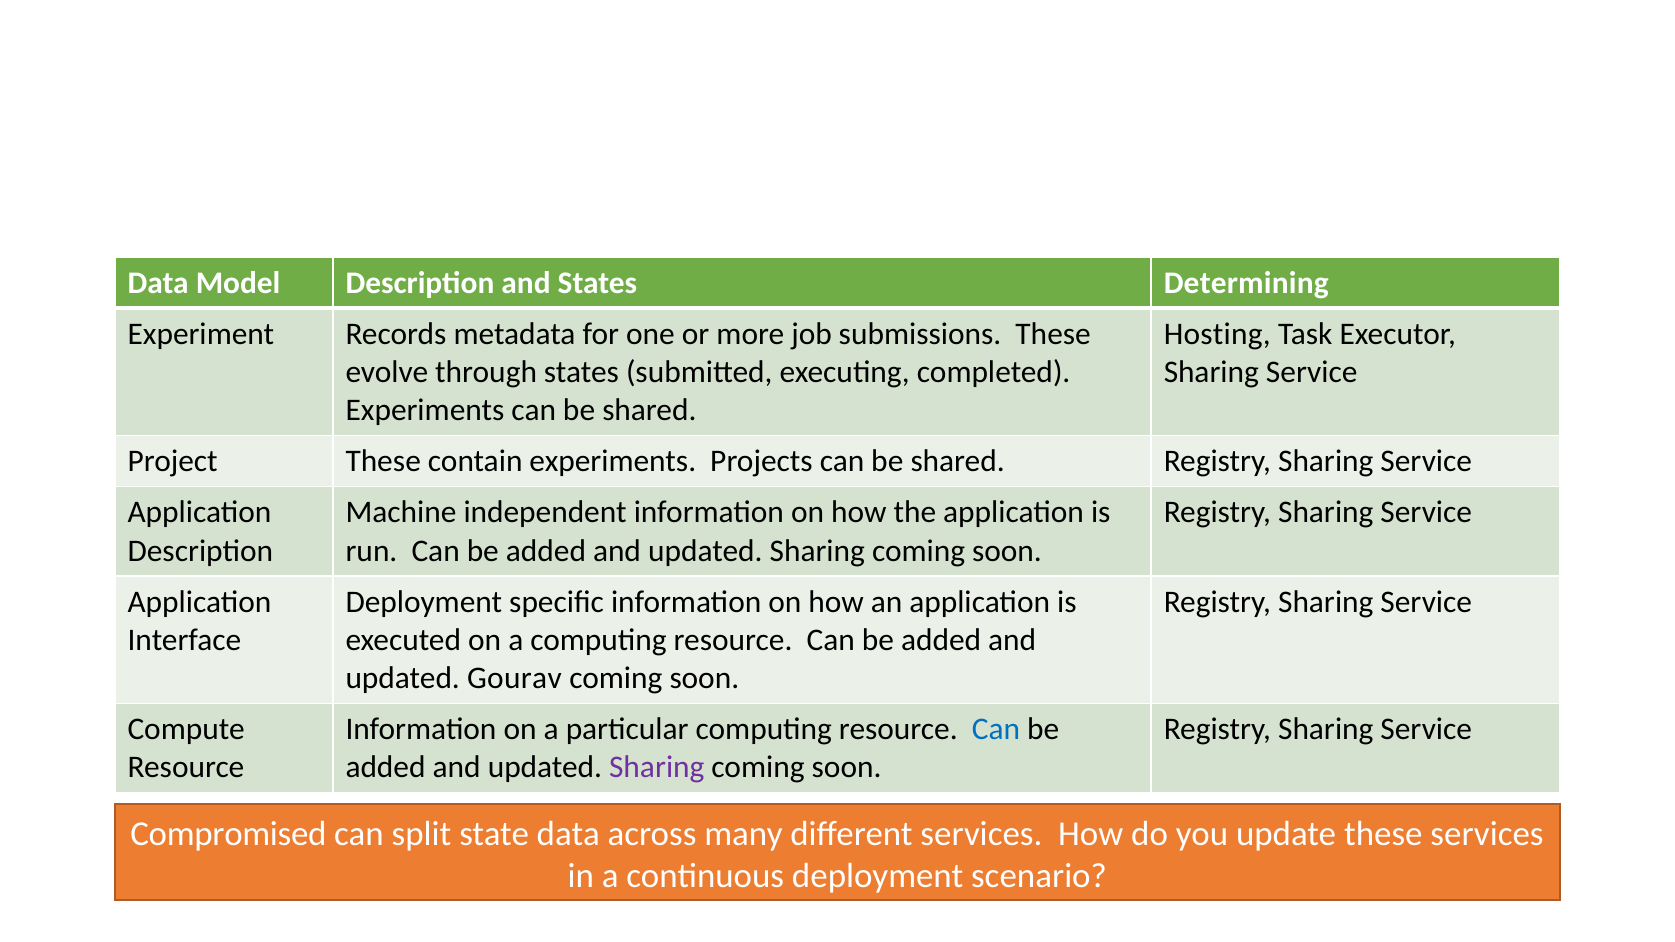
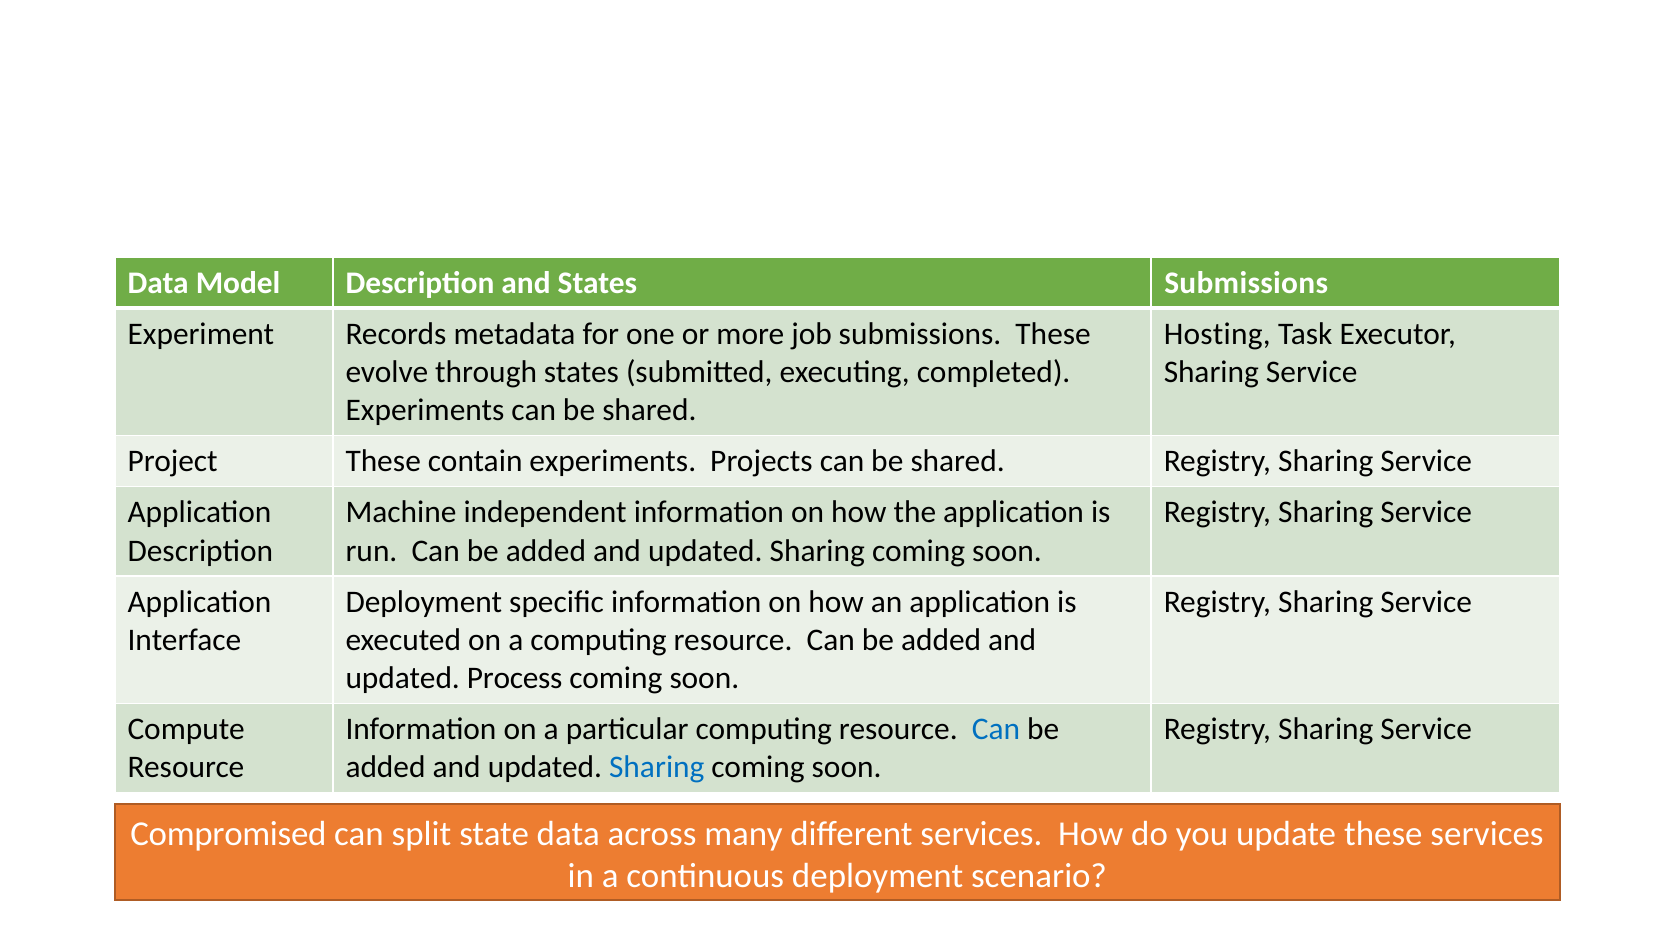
States Determining: Determining -> Submissions
Gourav: Gourav -> Process
Sharing at (657, 768) colour: purple -> blue
